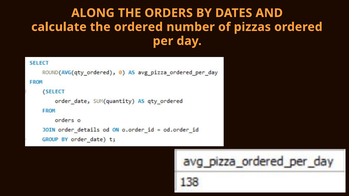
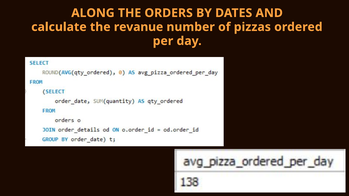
the ordered: ordered -> revanue
